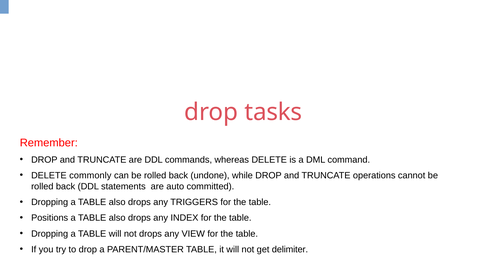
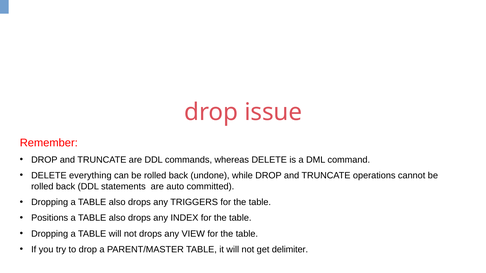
tasks: tasks -> issue
commonly: commonly -> everything
